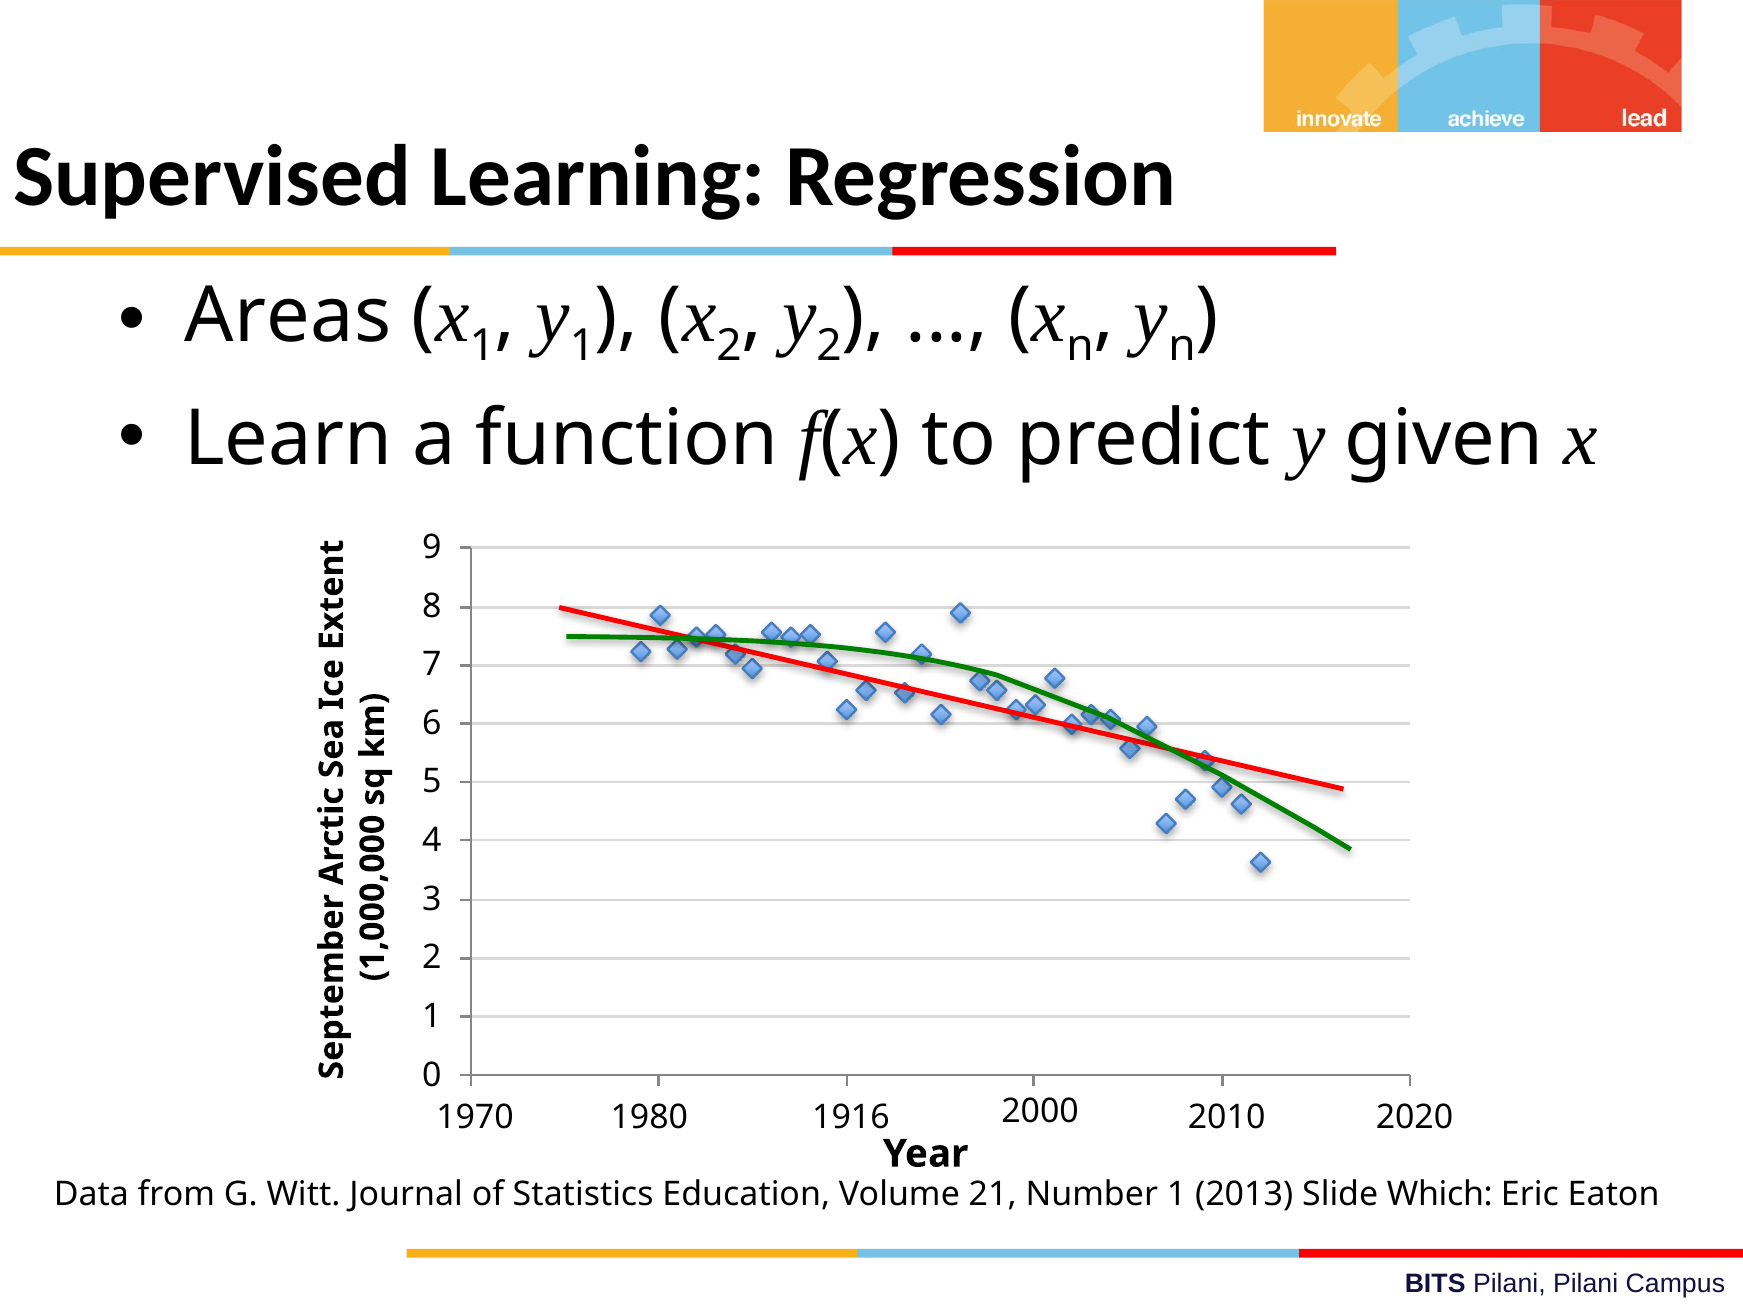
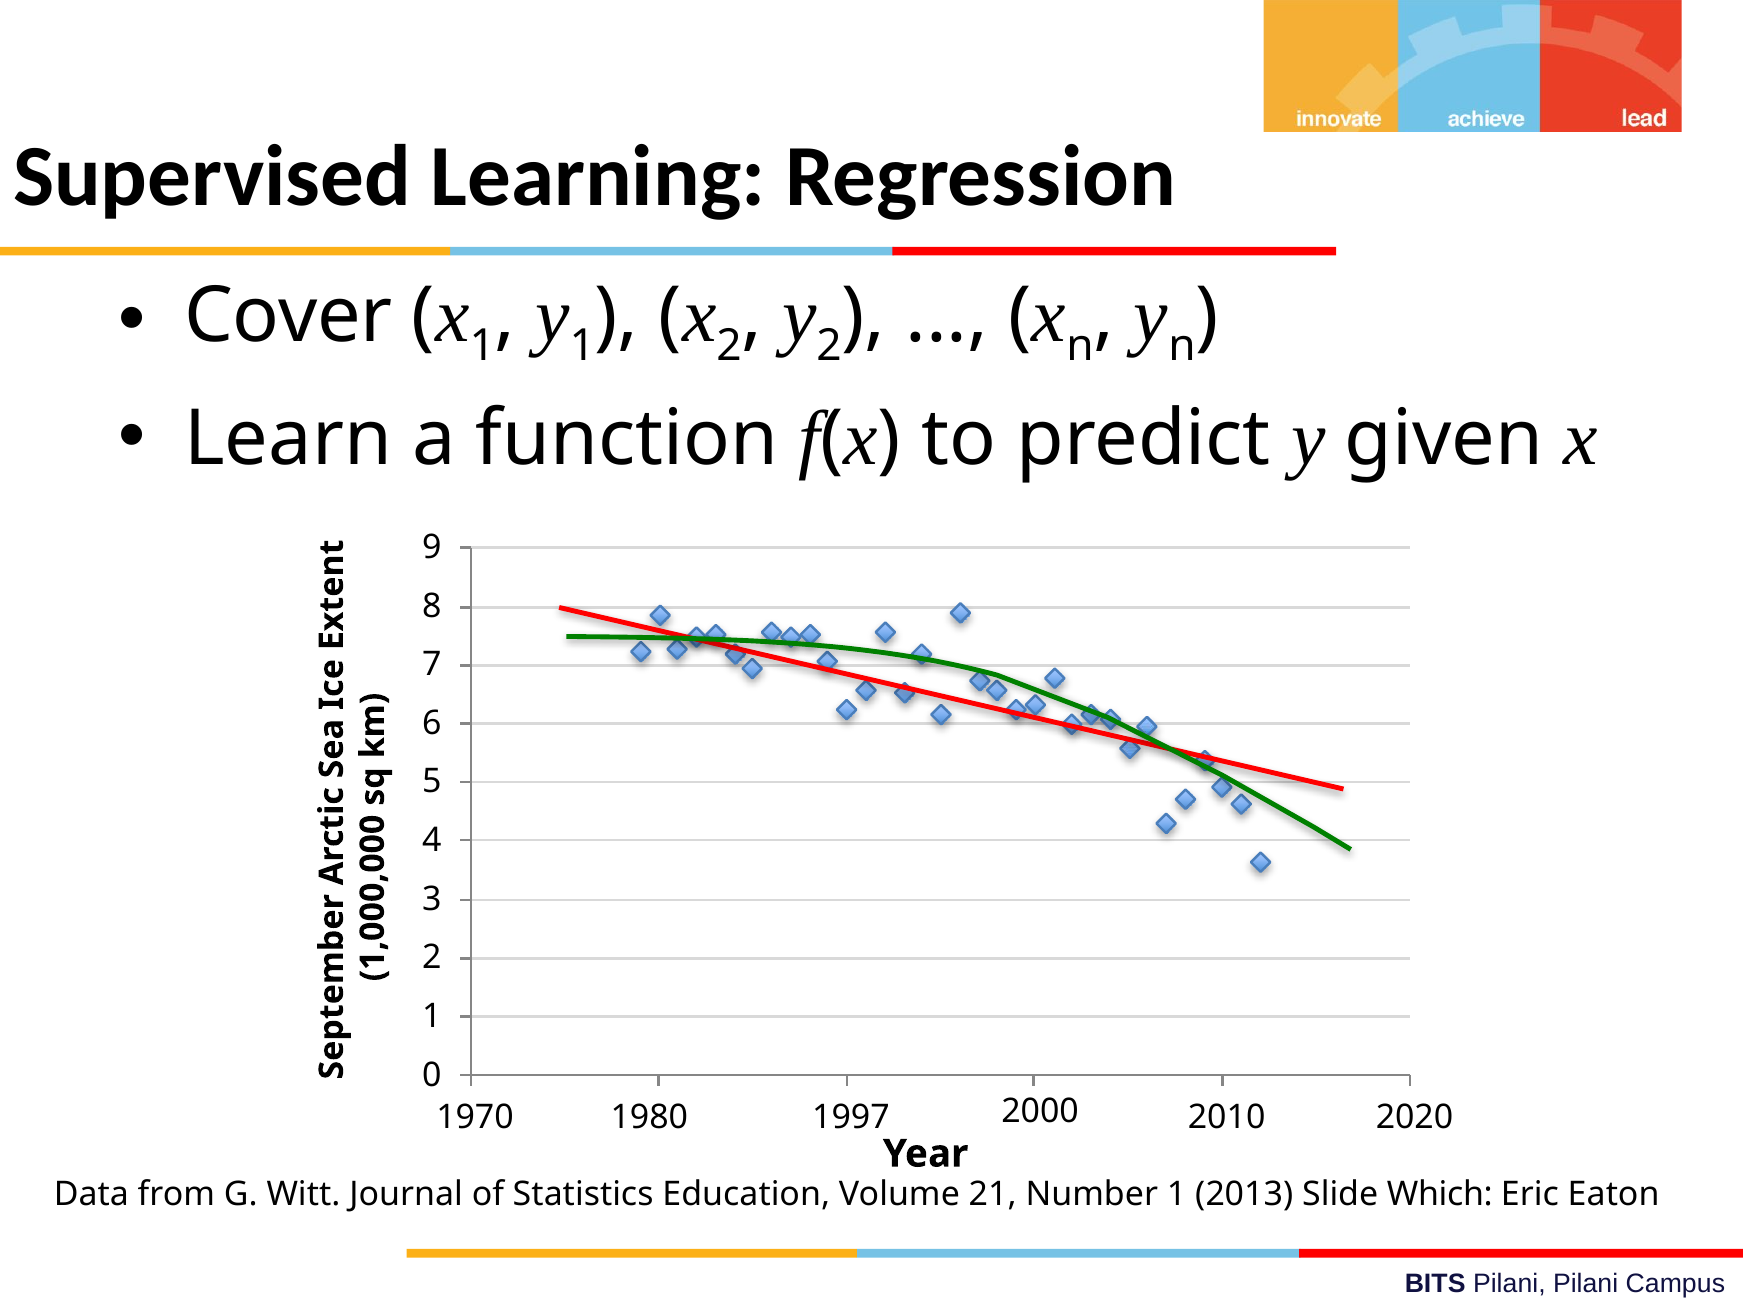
Areas: Areas -> Cover
1916: 1916 -> 1997
